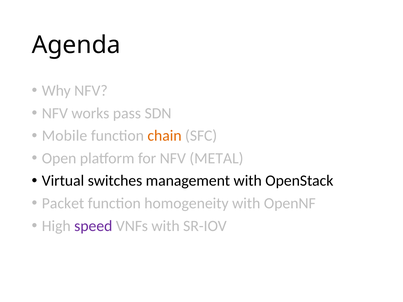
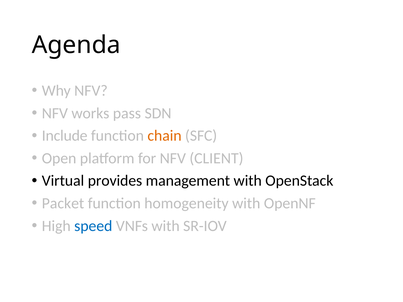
Mobile: Mobile -> Include
METAL: METAL -> CLIENT
switches: switches -> provides
speed colour: purple -> blue
